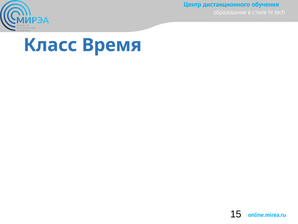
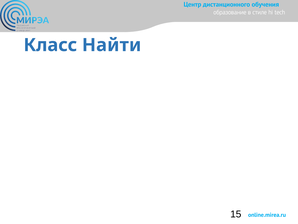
Время: Время -> Найти
